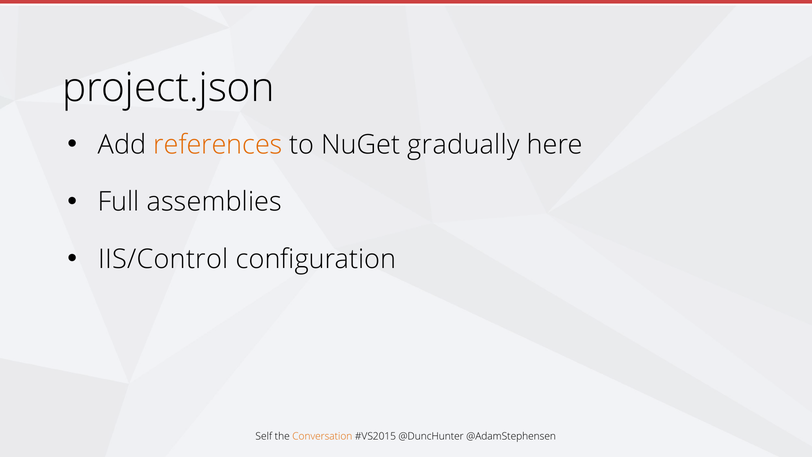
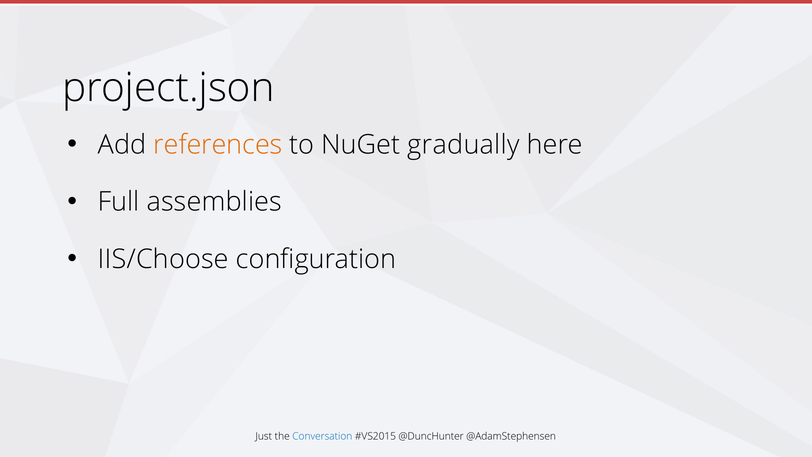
IIS/Control: IIS/Control -> IIS/Choose
Self: Self -> Just
Conversation colour: orange -> blue
